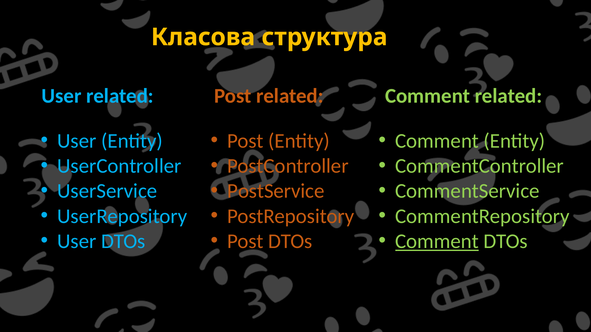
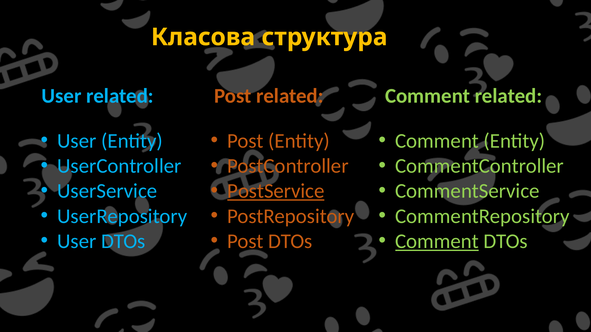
PostService underline: none -> present
